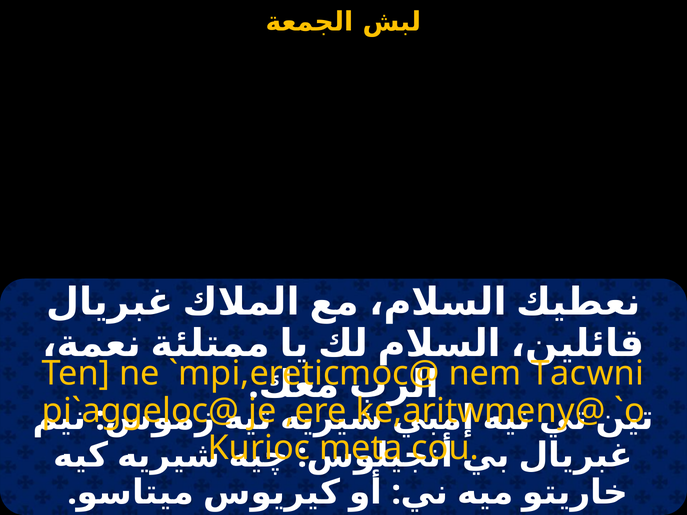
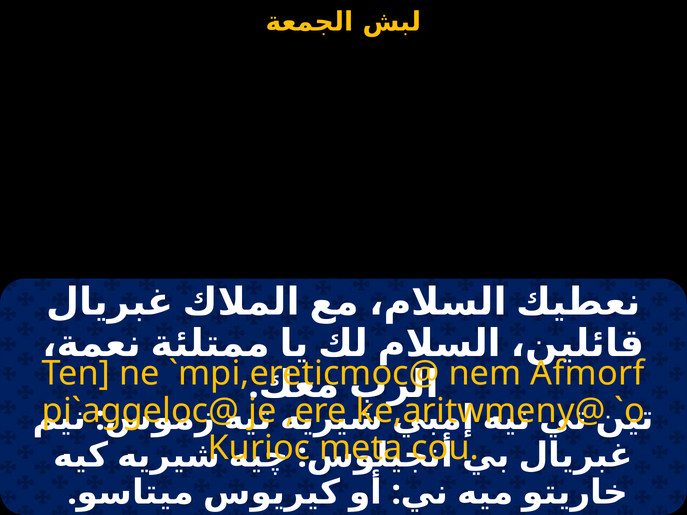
Tacwni: Tacwni -> Afmorf
